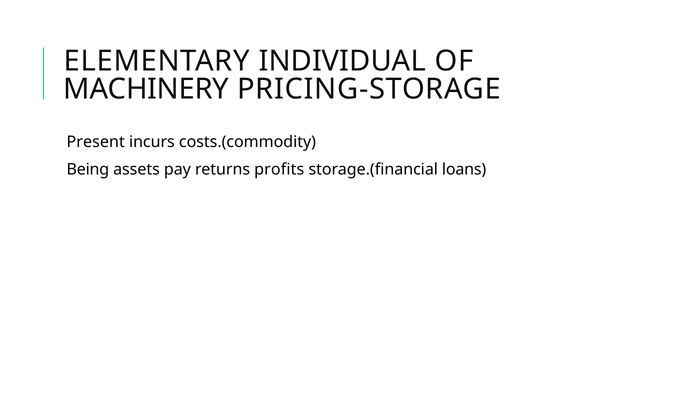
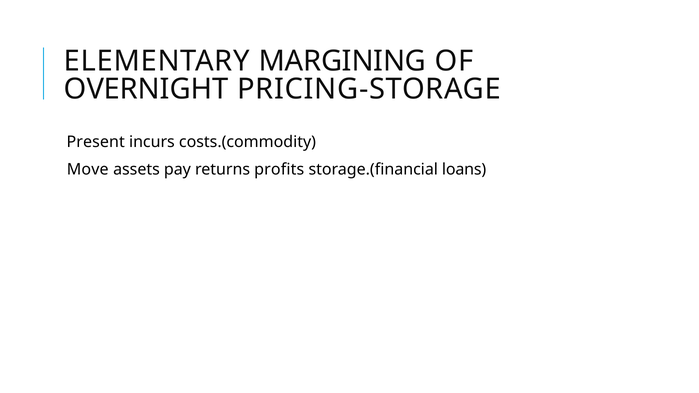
INDIVIDUAL: INDIVIDUAL -> MARGINING
MACHINERY: MACHINERY -> OVERNIGHT
Being: Being -> Move
